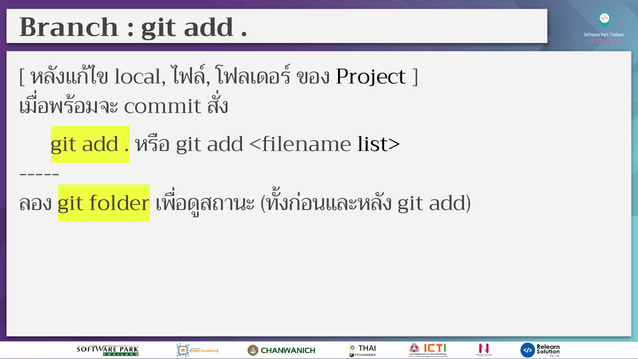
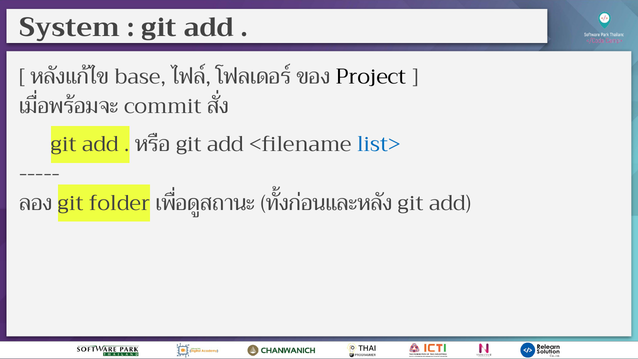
Branch: Branch -> System
local: local -> base
list> colour: black -> blue
